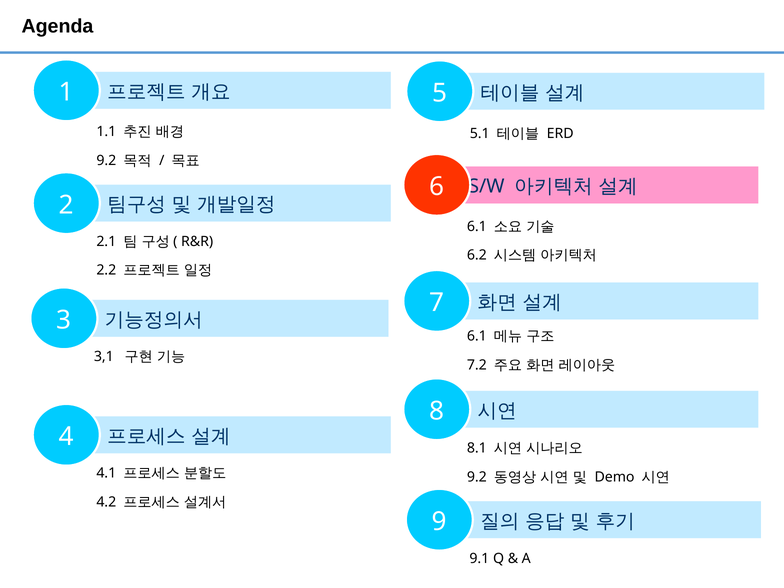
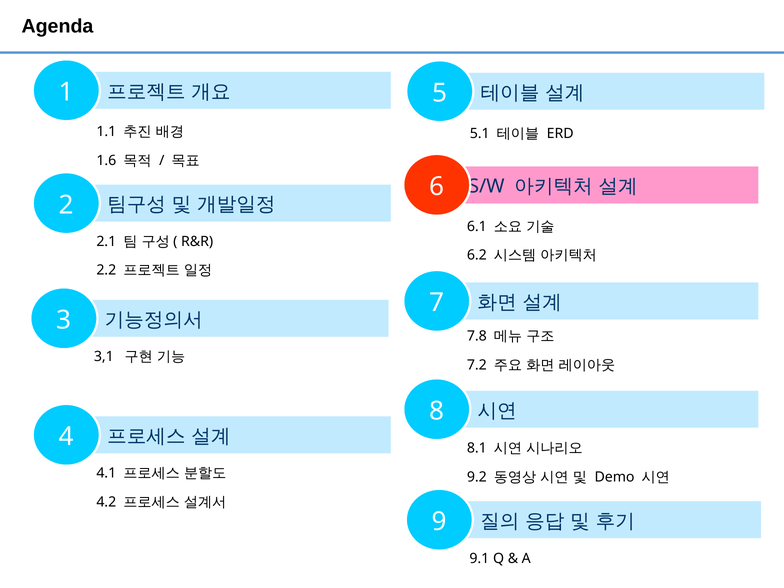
9.2 at (106, 161): 9.2 -> 1.6
6.1 at (477, 336): 6.1 -> 7.8
